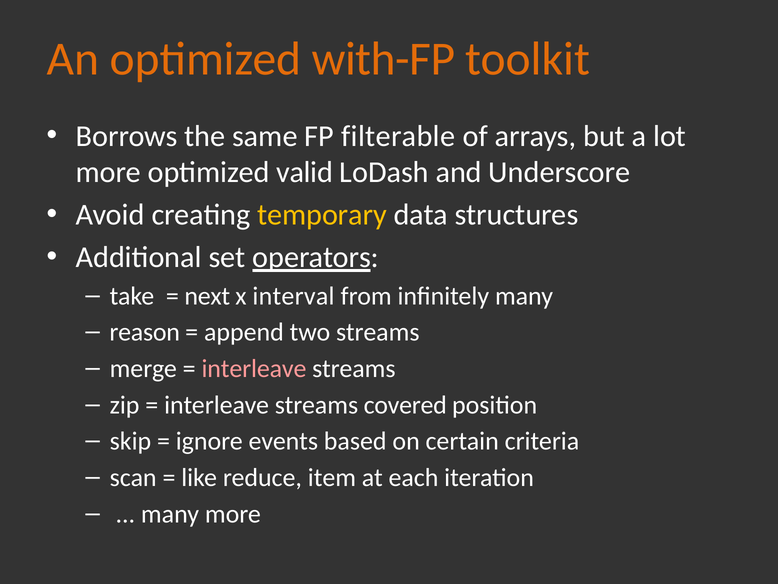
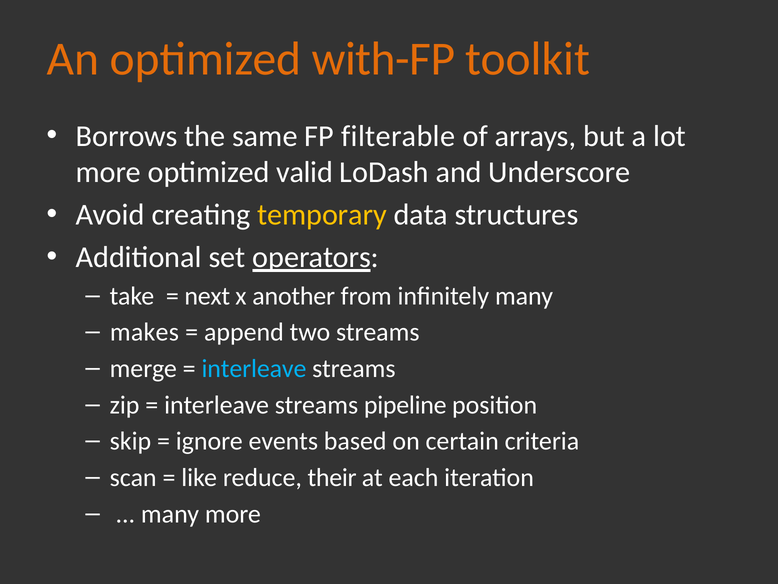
interval: interval -> another
reason: reason -> makes
interleave at (254, 368) colour: pink -> light blue
covered: covered -> pipeline
item: item -> their
